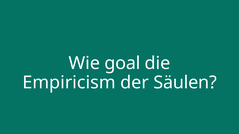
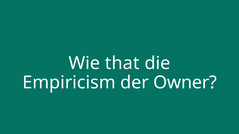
goal: goal -> that
Säulen: Säulen -> Owner
